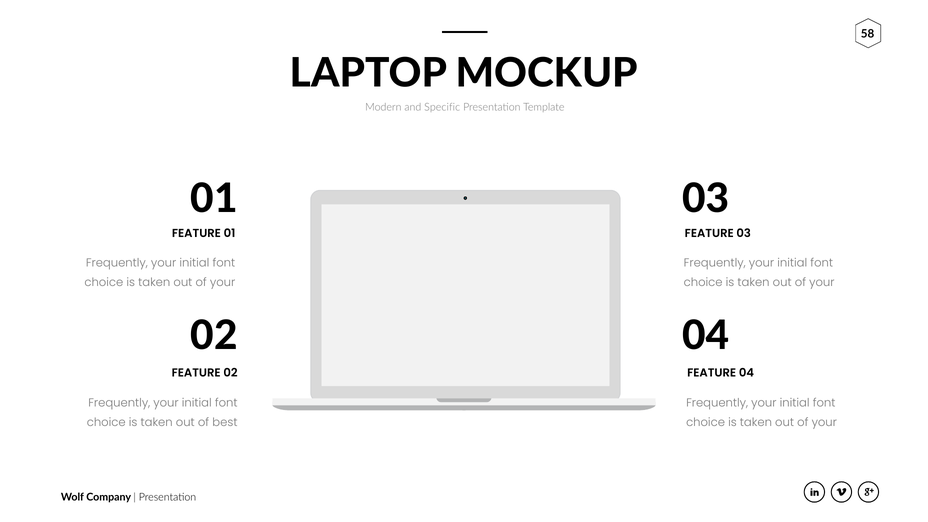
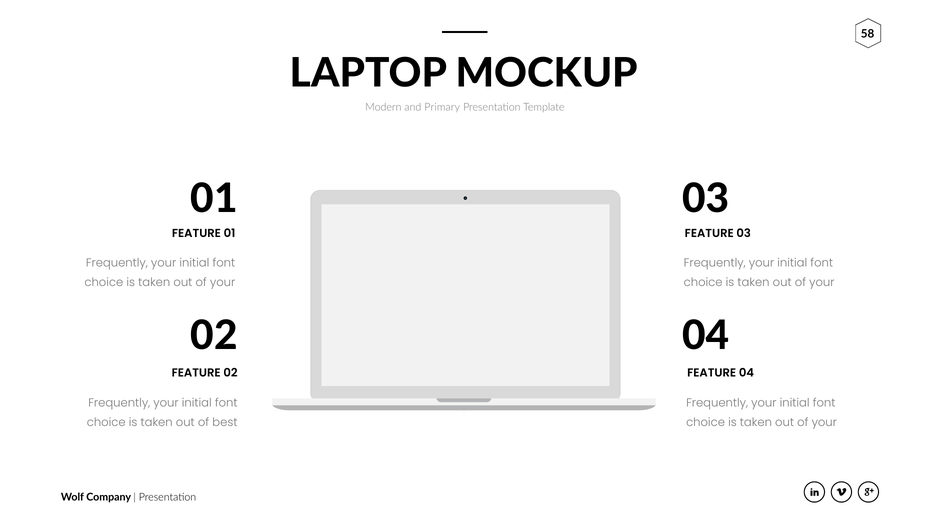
Specific: Specific -> Primary
